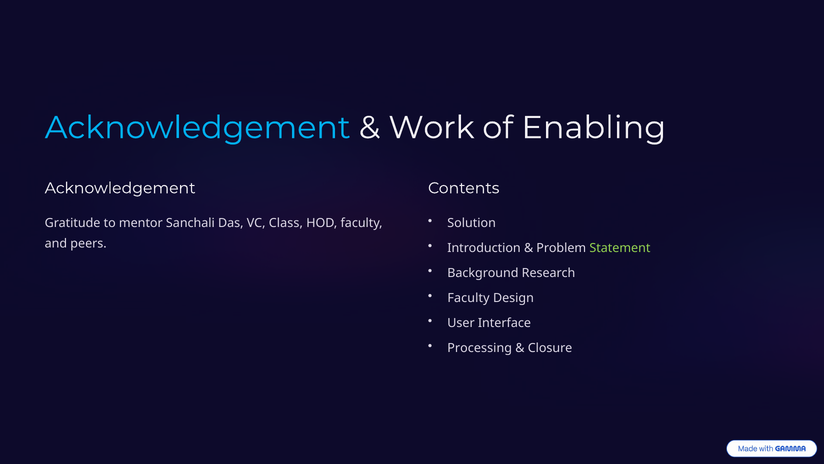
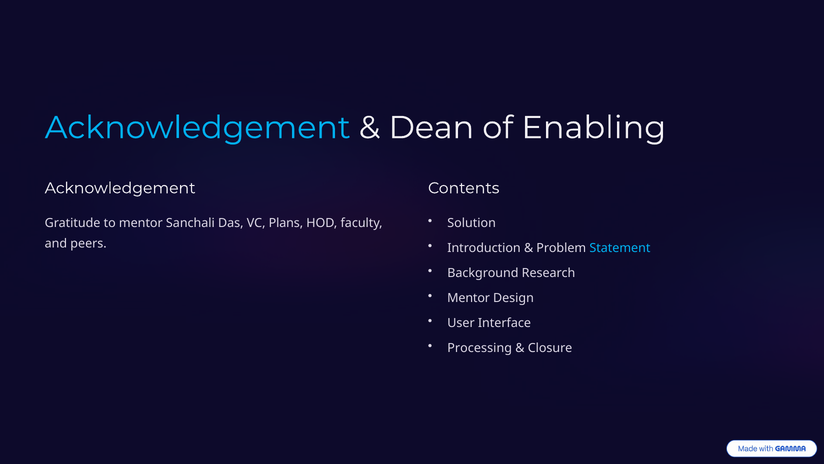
Work: Work -> Dean
Class: Class -> Plans
Statement colour: light green -> light blue
Faculty at (468, 298): Faculty -> Mentor
